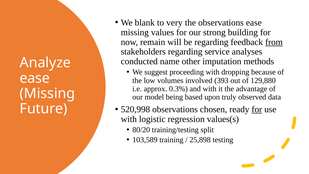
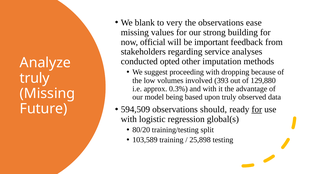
remain: remain -> official
be regarding: regarding -> important
from underline: present -> none
name: name -> opted
ease at (35, 78): ease -> truly
520,998: 520,998 -> 594,509
chosen: chosen -> should
values(s: values(s -> global(s
